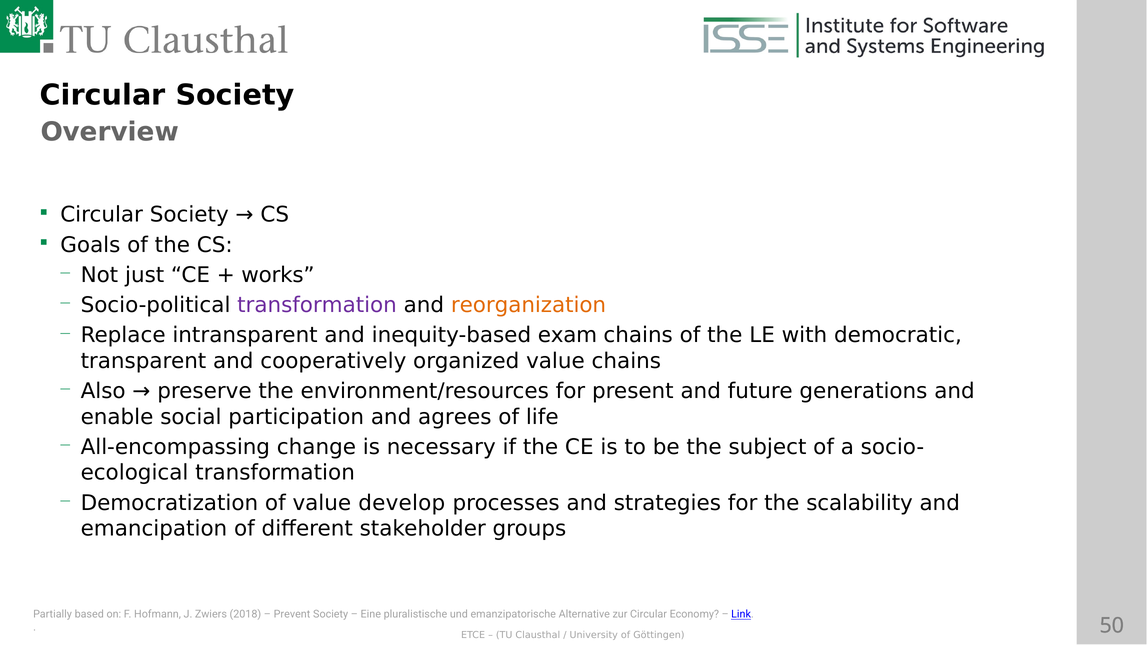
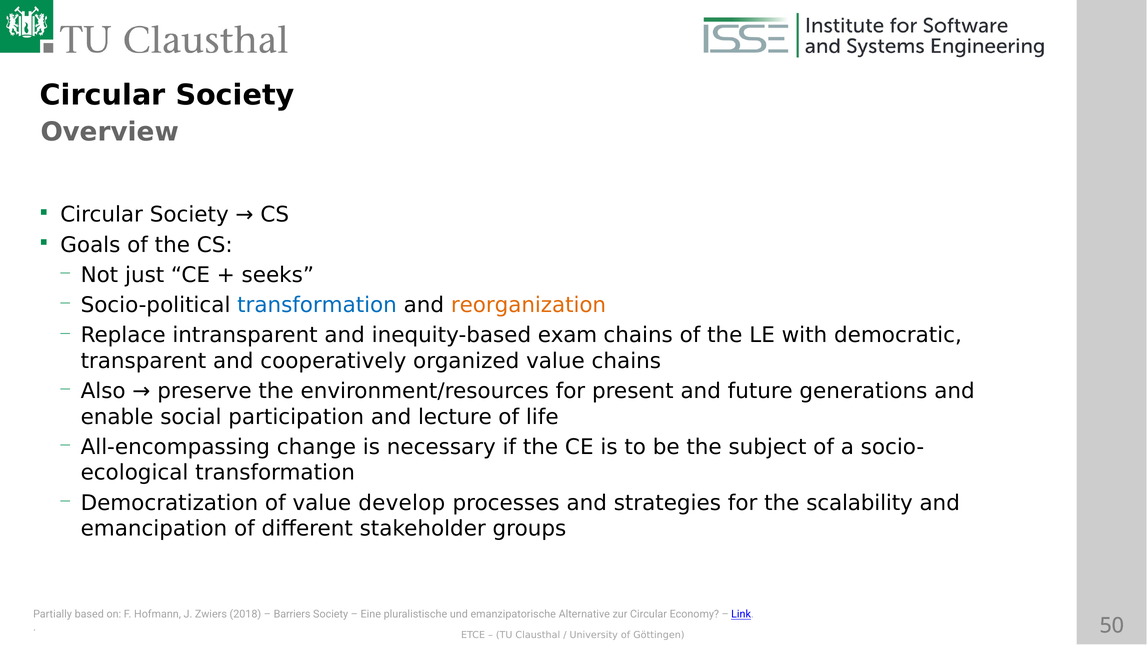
works: works -> seeks
transformation at (317, 305) colour: purple -> blue
agrees: agrees -> lecture
Prevent: Prevent -> Barriers
